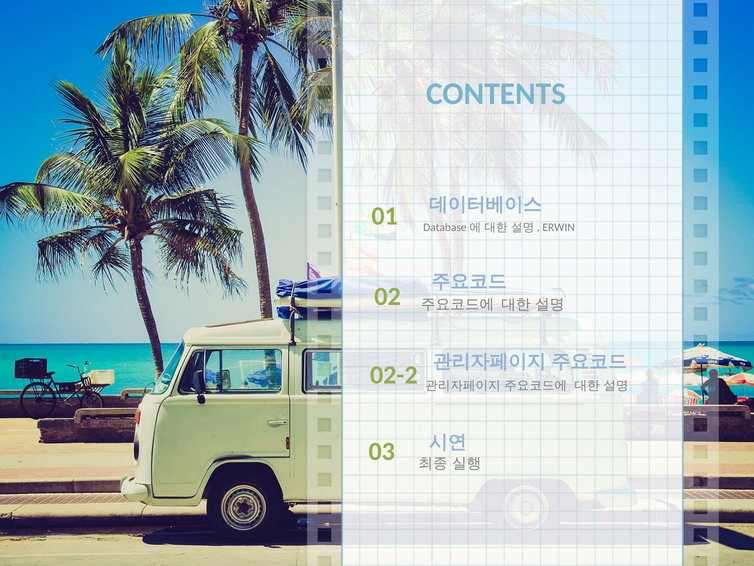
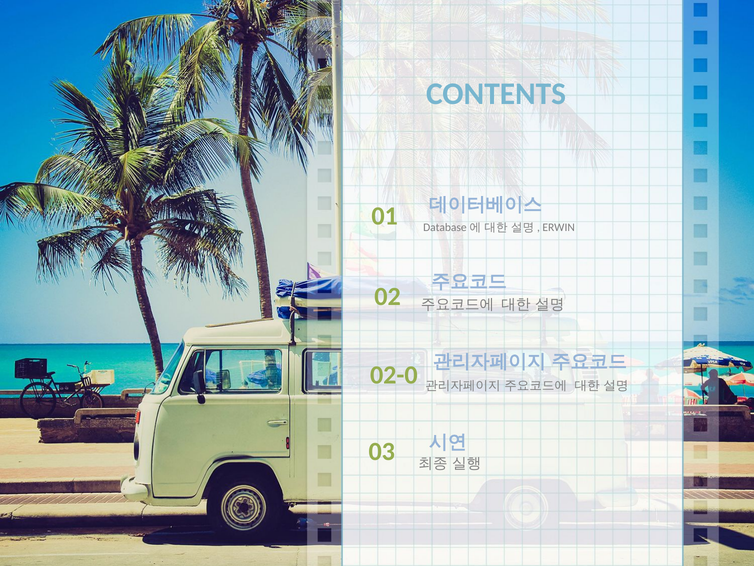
02-2: 02-2 -> 02-0
